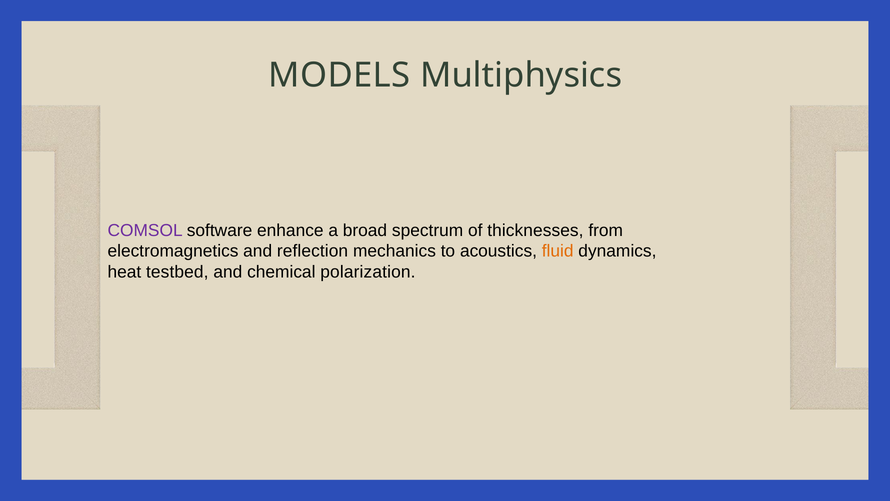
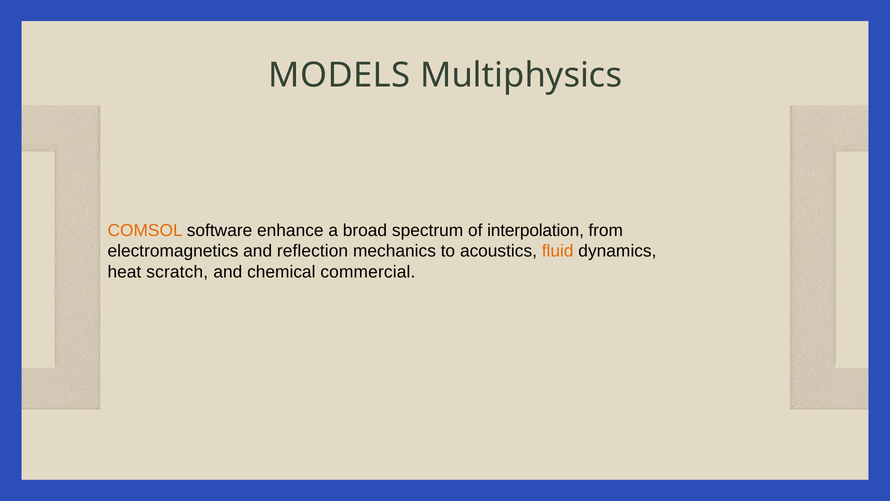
COMSOL colour: purple -> orange
thicknesses: thicknesses -> interpolation
testbed: testbed -> scratch
polarization: polarization -> commercial
